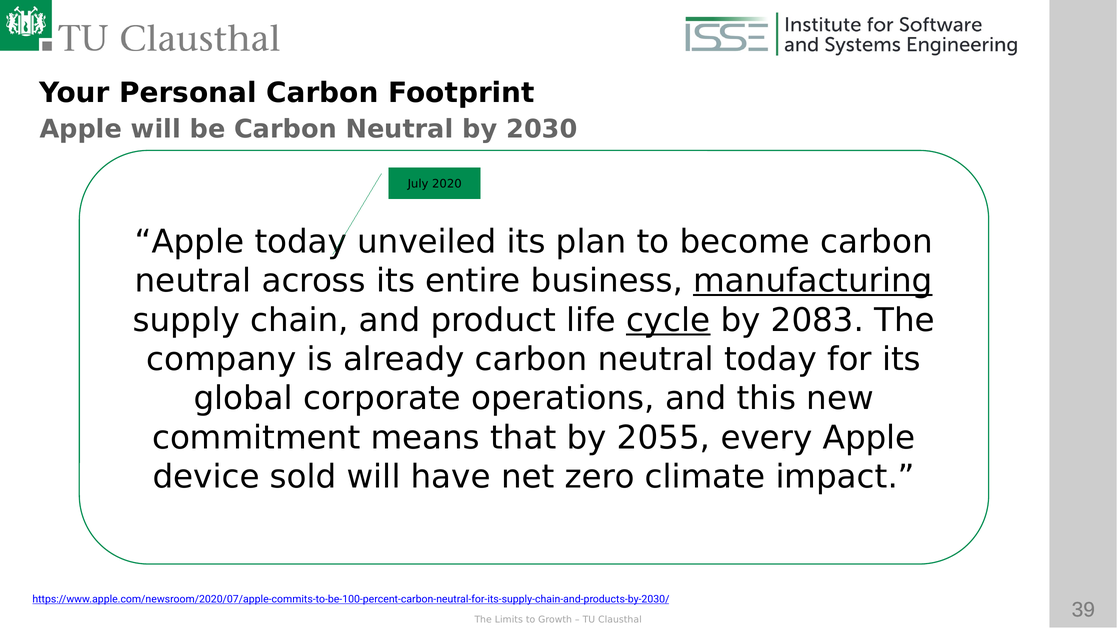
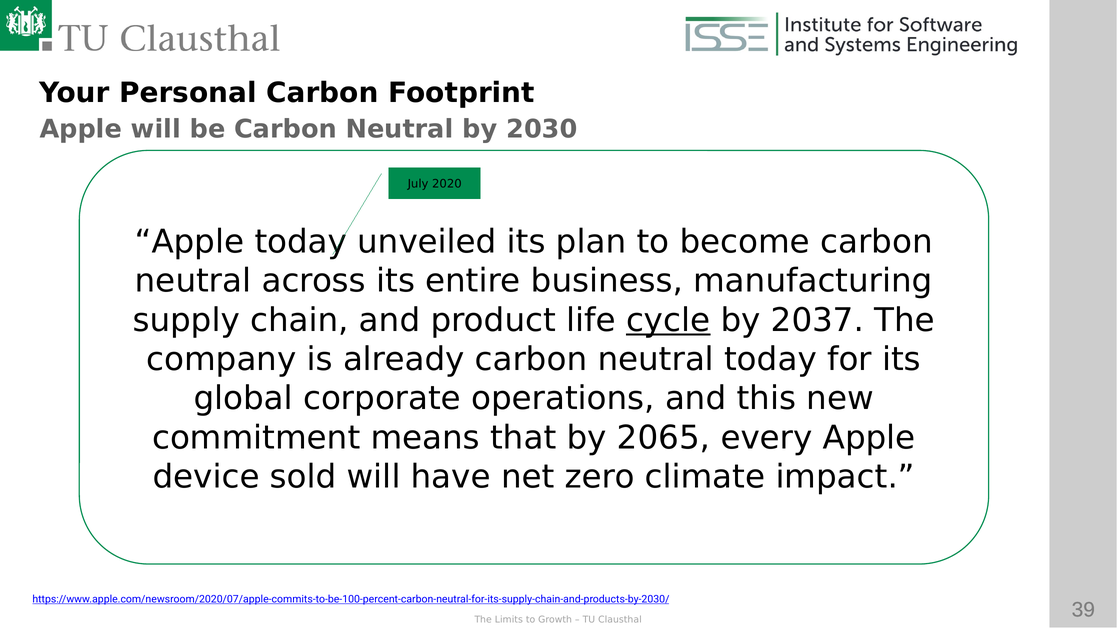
manufacturing underline: present -> none
2083: 2083 -> 2037
2055: 2055 -> 2065
